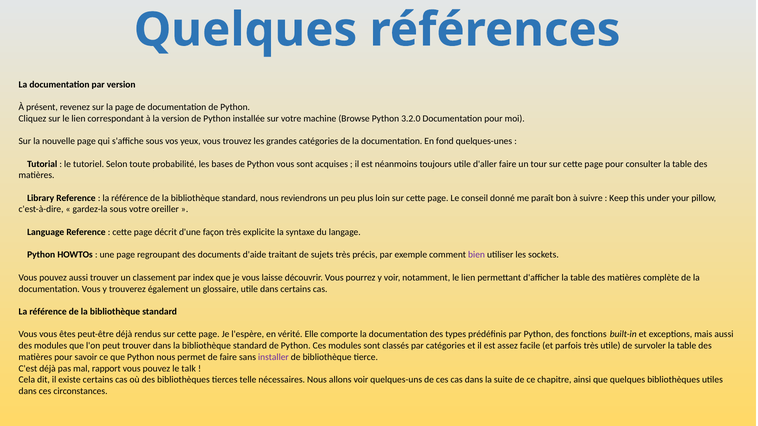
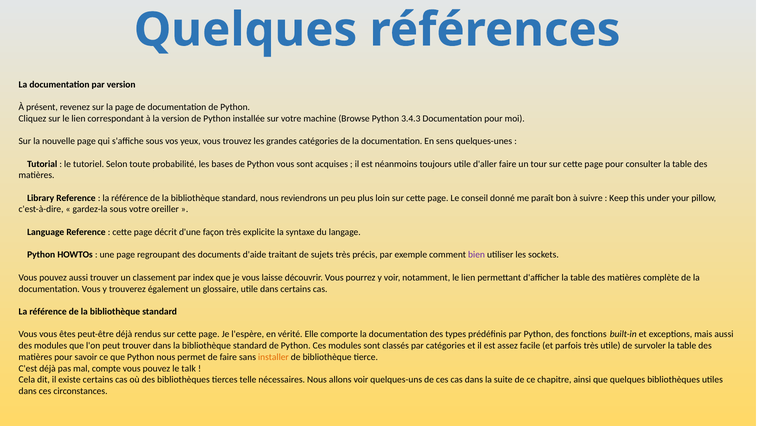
3.2.0: 3.2.0 -> 3.4.3
fond: fond -> sens
installer colour: purple -> orange
rapport: rapport -> compte
